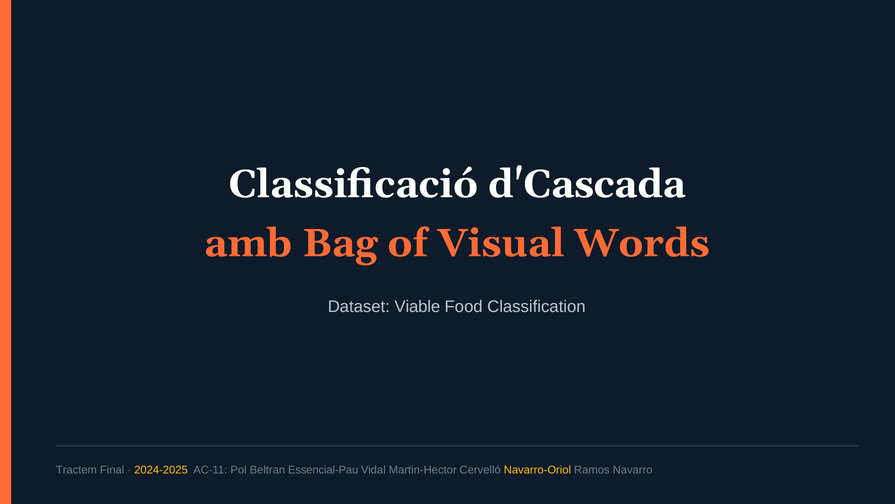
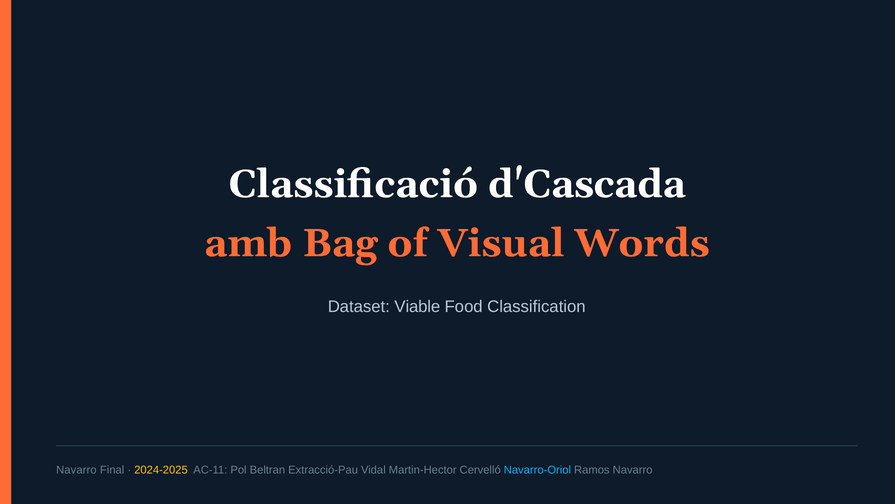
Tractem at (76, 469): Tractem -> Navarro
Essencial-Pau: Essencial-Pau -> Extracció-Pau
Navarro-Oriol colour: yellow -> light blue
